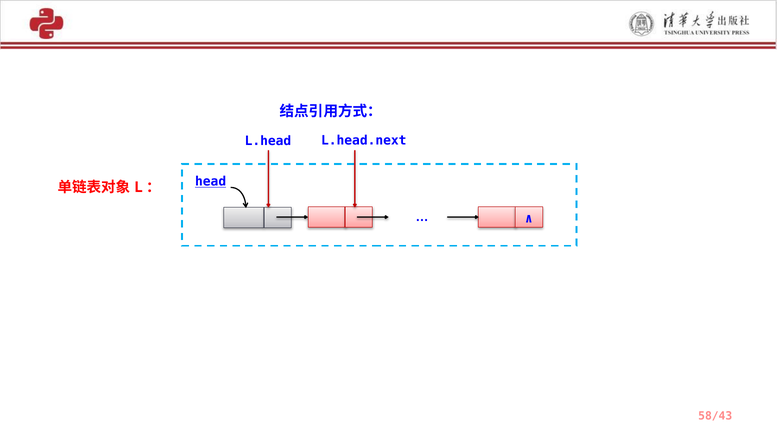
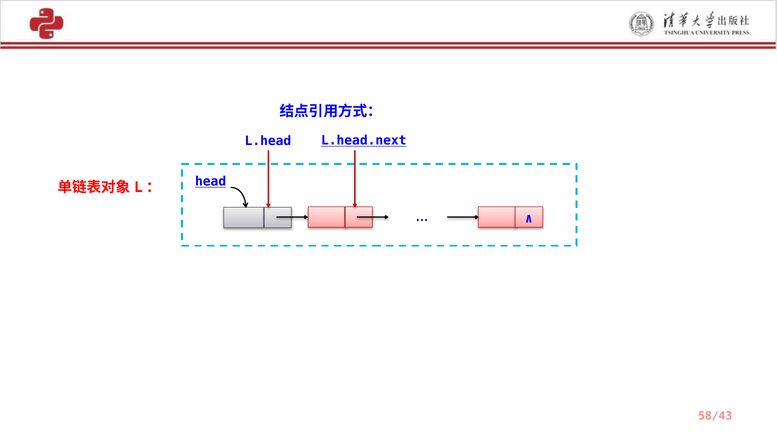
L.head.next underline: none -> present
